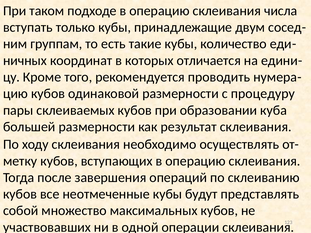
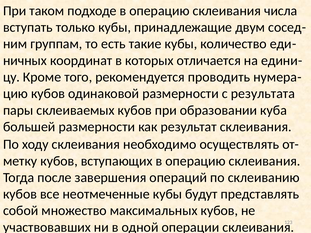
процедуру: процедуру -> результата
